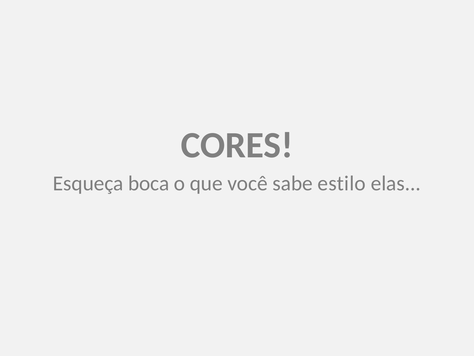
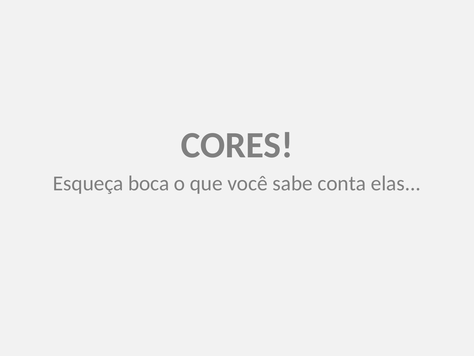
estilo: estilo -> conta
